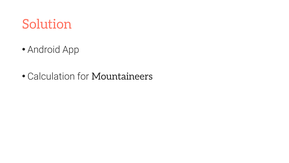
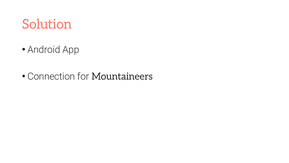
Calculation: Calculation -> Connection
